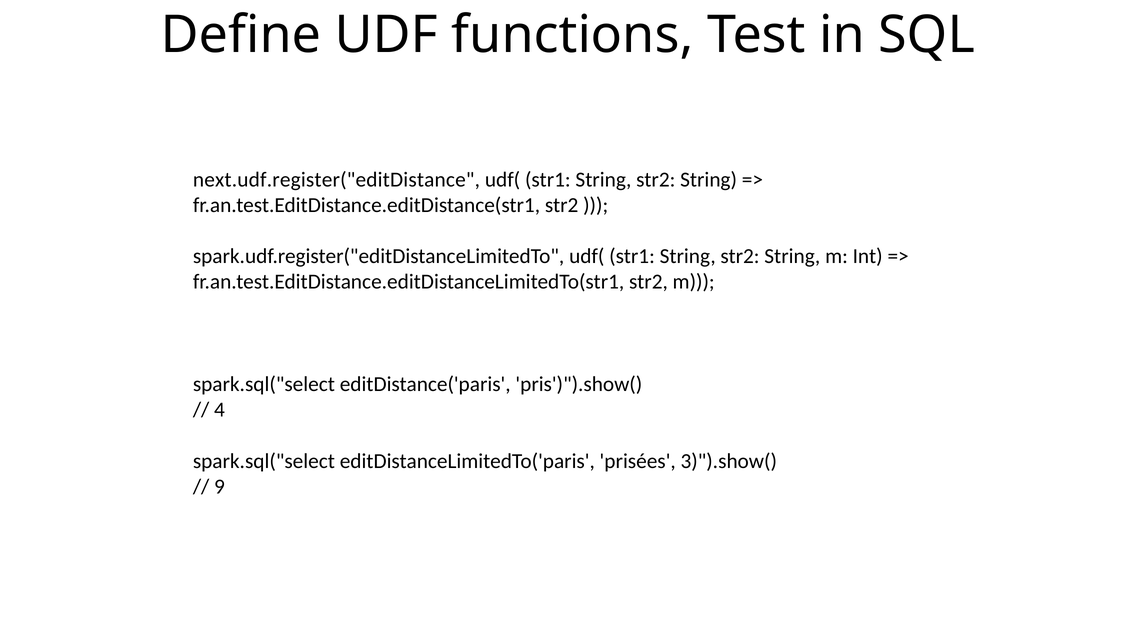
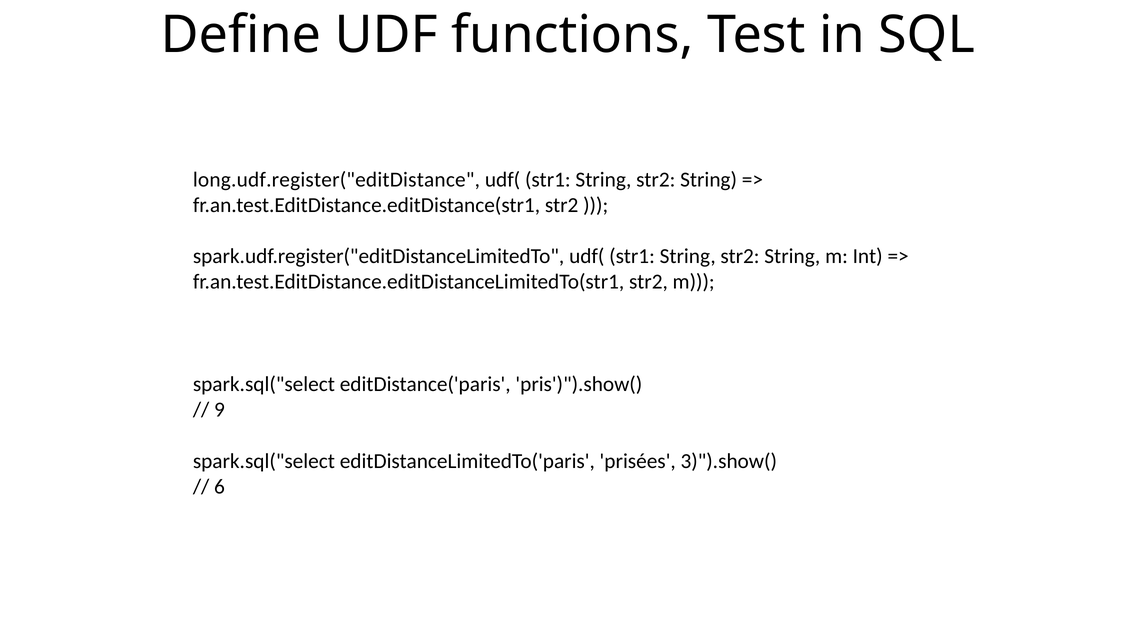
next.udf.register("editDistance: next.udf.register("editDistance -> long.udf.register("editDistance
4: 4 -> 9
9: 9 -> 6
